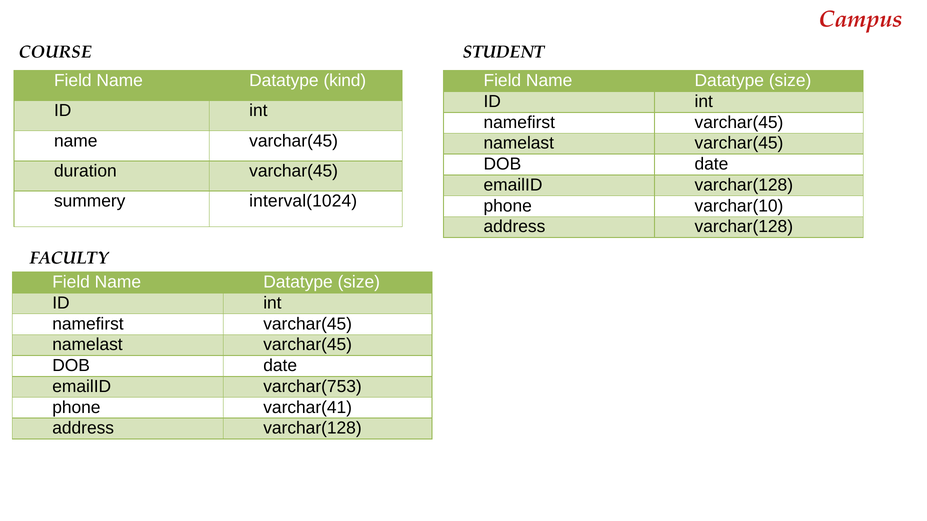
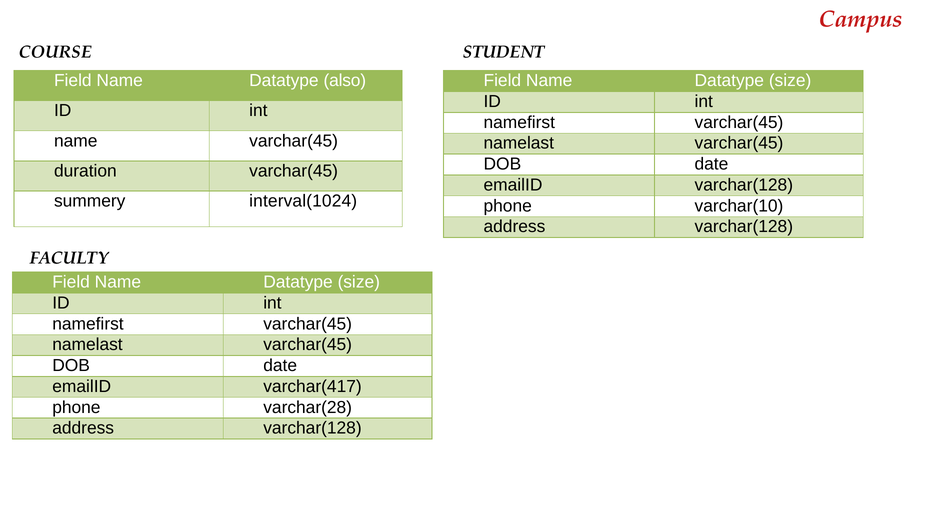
kind: kind -> also
varchar(753: varchar(753 -> varchar(417
varchar(41: varchar(41 -> varchar(28
